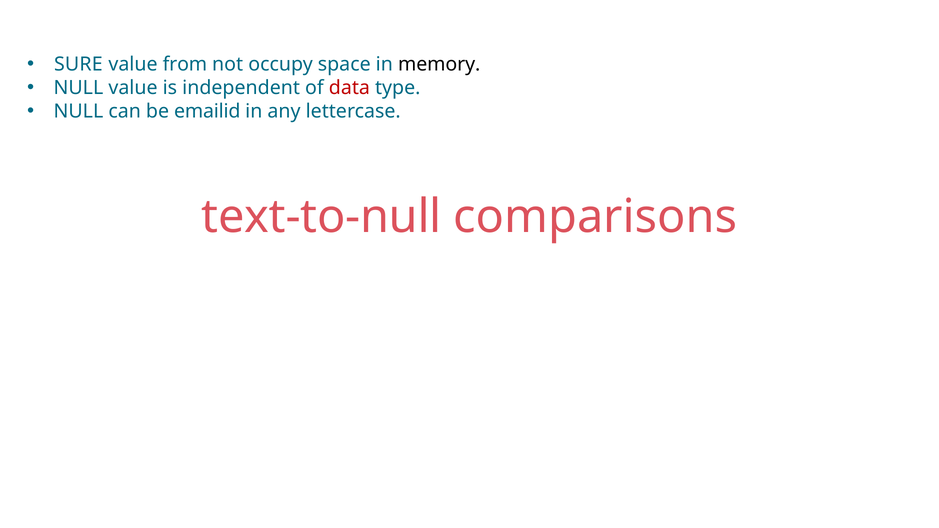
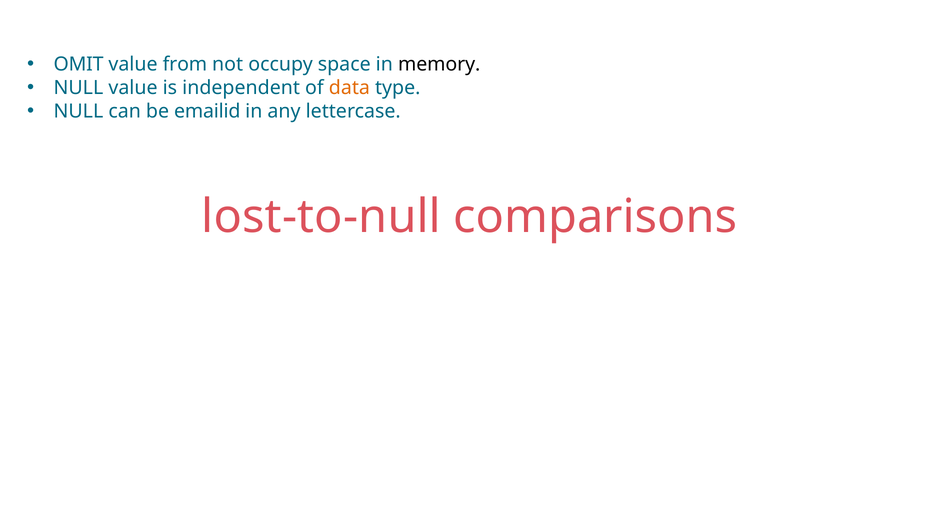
SURE: SURE -> OMIT
data colour: red -> orange
text-to-null: text-to-null -> lost-to-null
